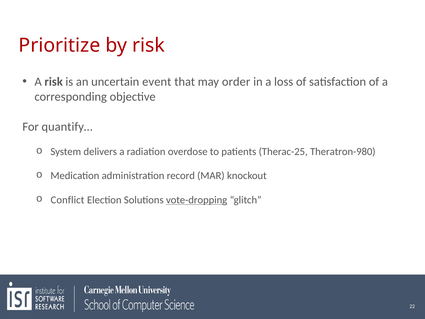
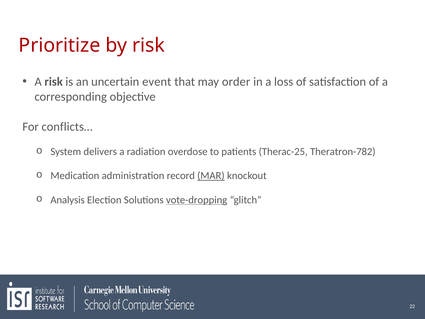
quantify…: quantify… -> conflicts…
Theratron-980: Theratron-980 -> Theratron-782
MAR underline: none -> present
Conflict: Conflict -> Analysis
